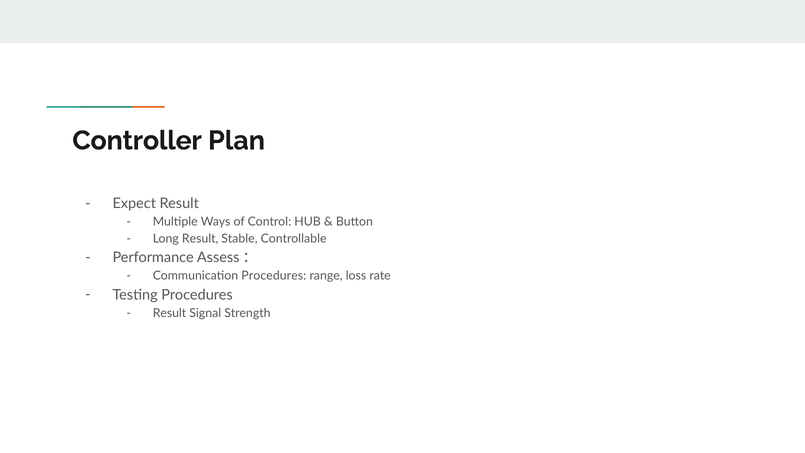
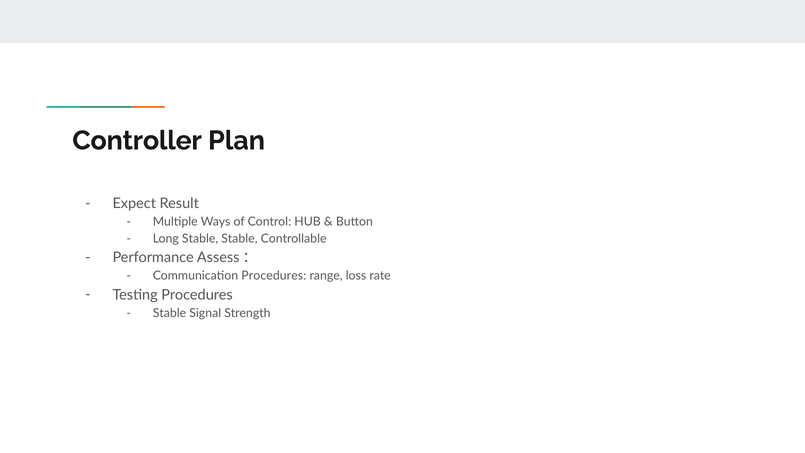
Long Result: Result -> Stable
Result at (170, 313): Result -> Stable
